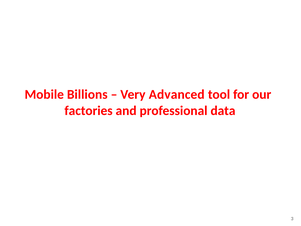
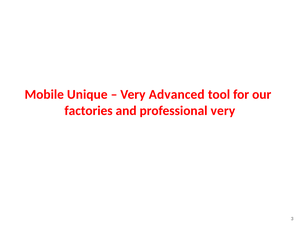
Billions: Billions -> Unique
professional data: data -> very
